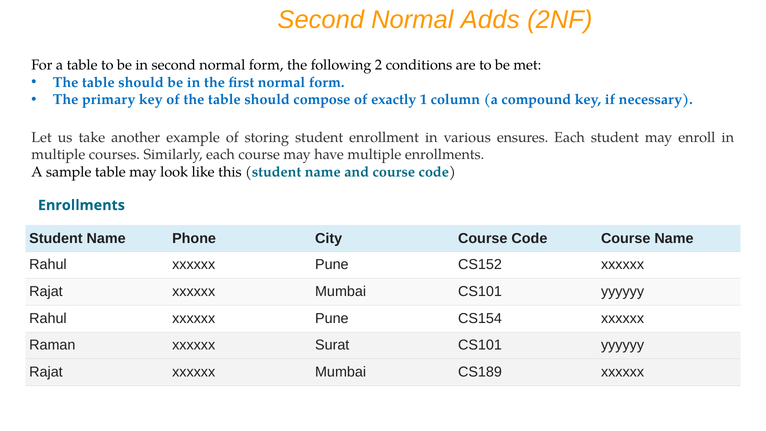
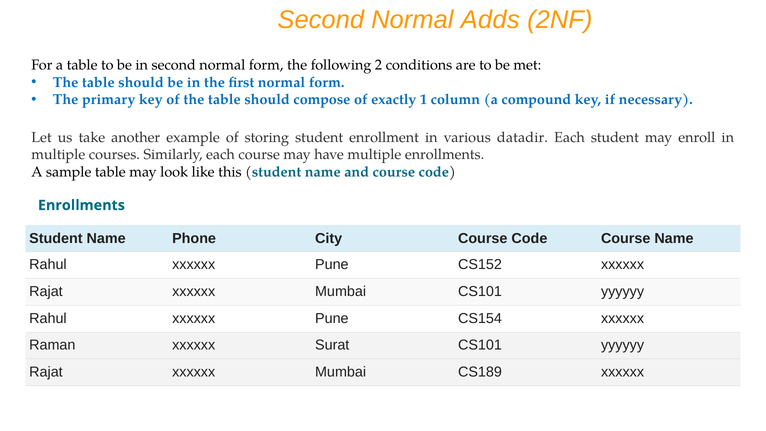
ensures: ensures -> datadir
